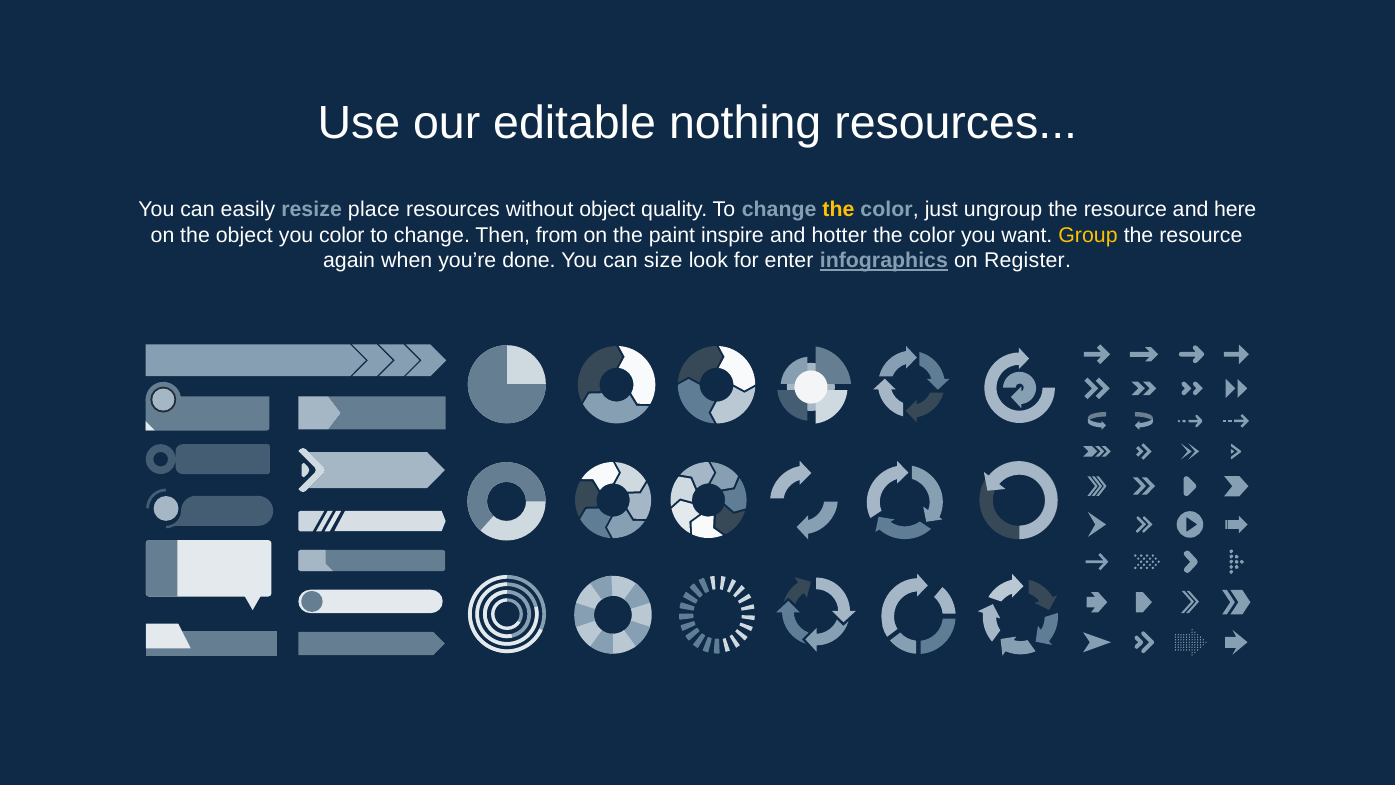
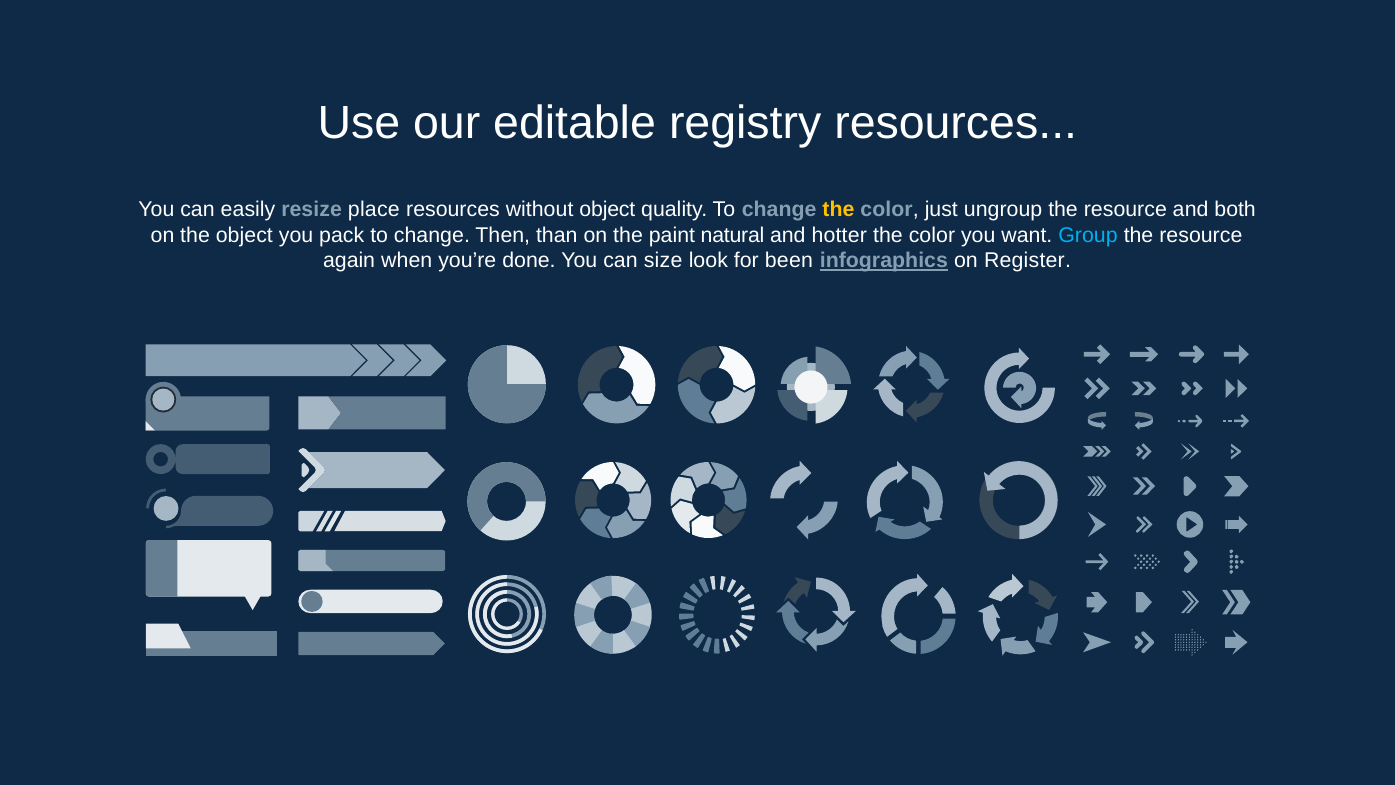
nothing: nothing -> registry
here: here -> both
you color: color -> pack
from: from -> than
inspire: inspire -> natural
Group colour: yellow -> light blue
enter: enter -> been
